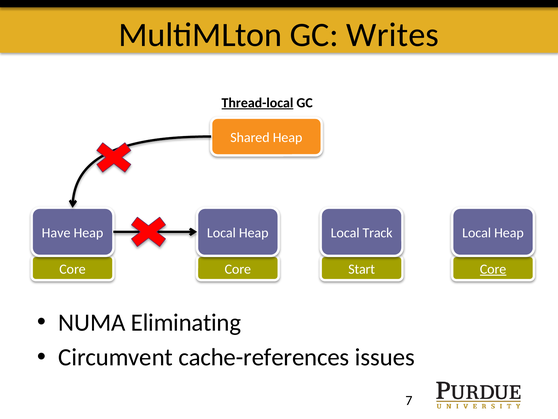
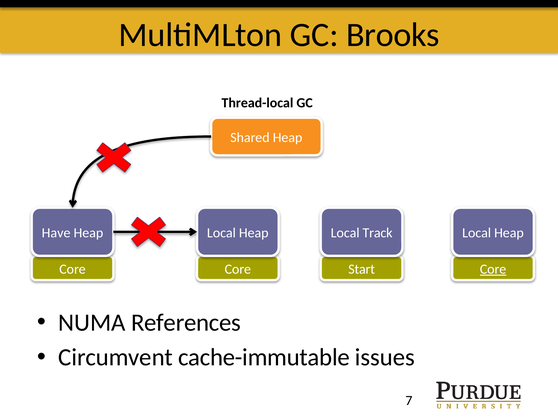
Writes: Writes -> Brooks
Thread-local underline: present -> none
Eliminating: Eliminating -> References
cache-references: cache-references -> cache-immutable
